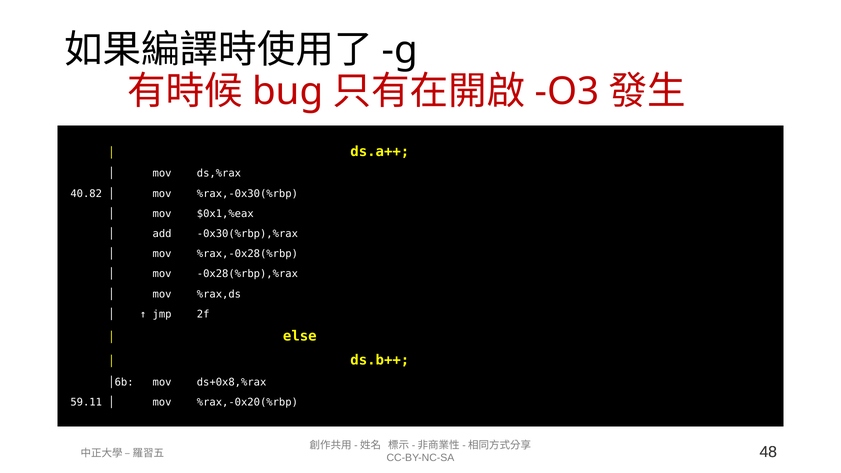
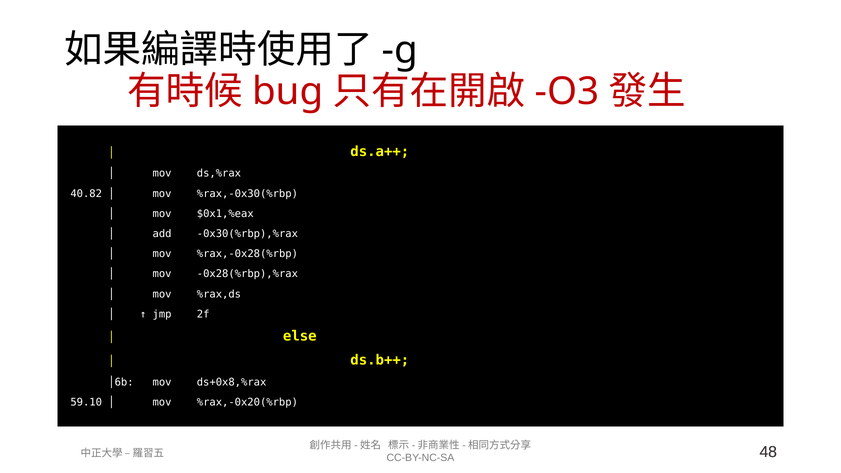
59.11: 59.11 -> 59.10
